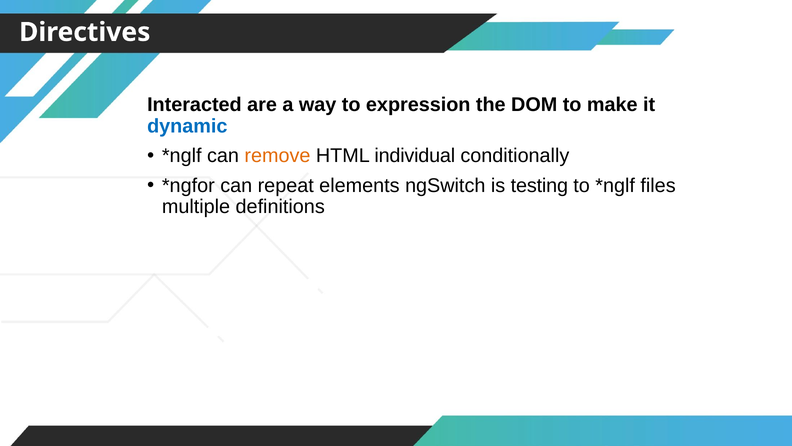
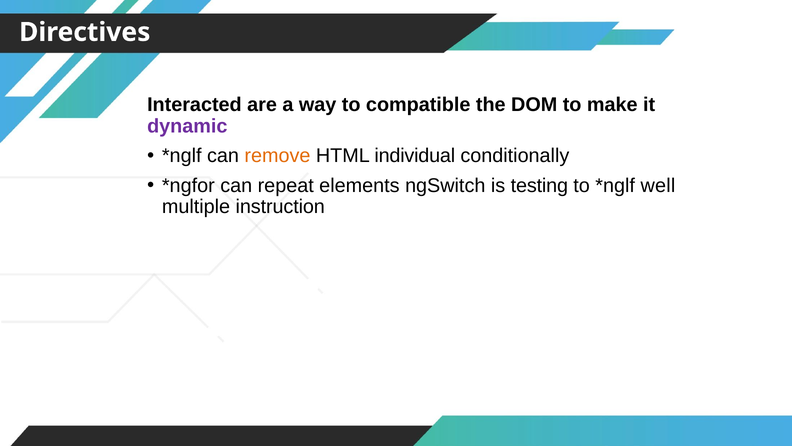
expression: expression -> compatible
dynamic colour: blue -> purple
files: files -> well
definitions: definitions -> instruction
